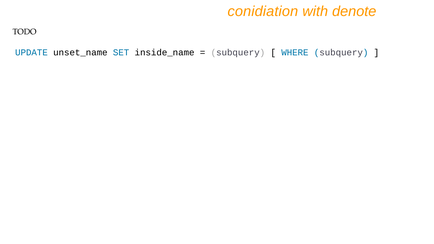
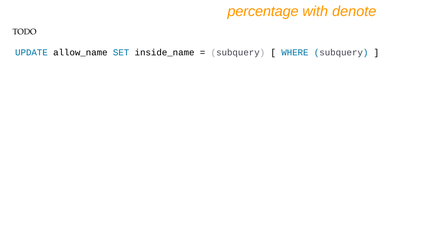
conidiation: conidiation -> percentage
unset_name: unset_name -> allow_name
